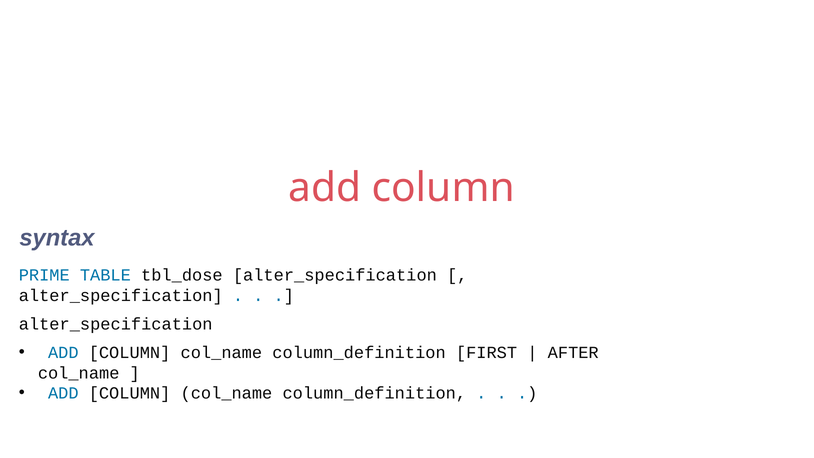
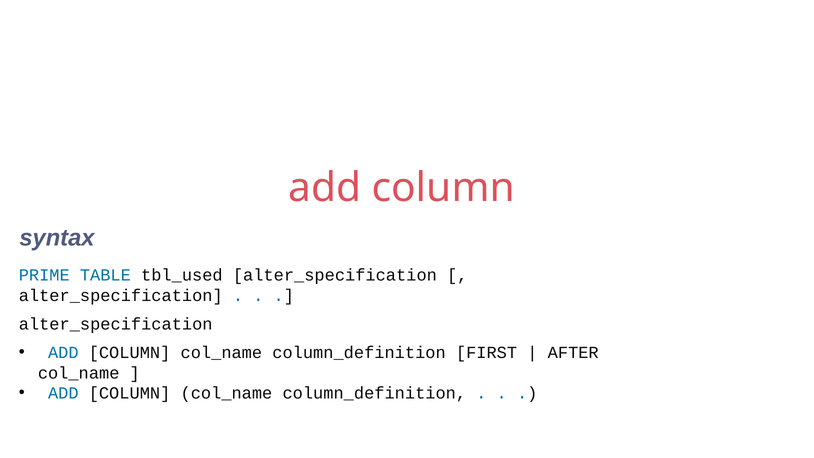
tbl_dose: tbl_dose -> tbl_used
